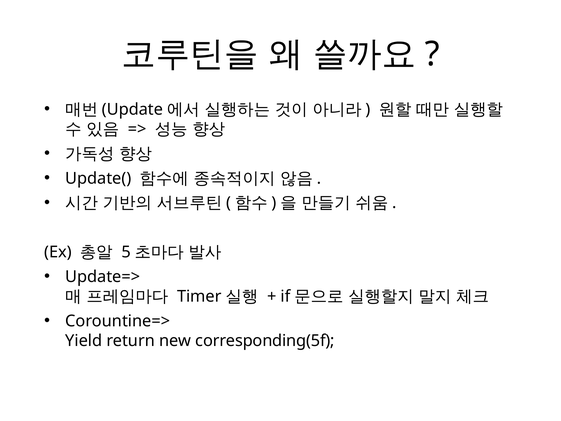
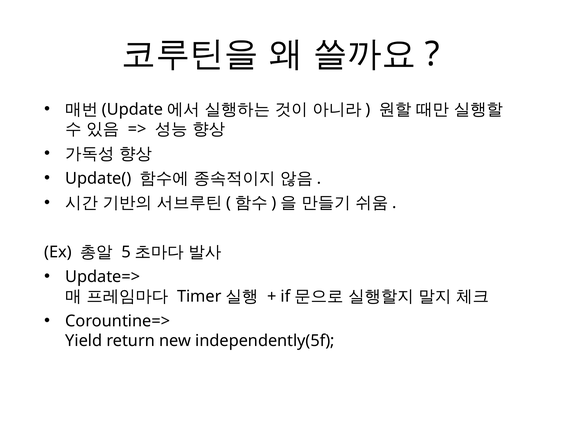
corresponding(5f: corresponding(5f -> independently(5f
